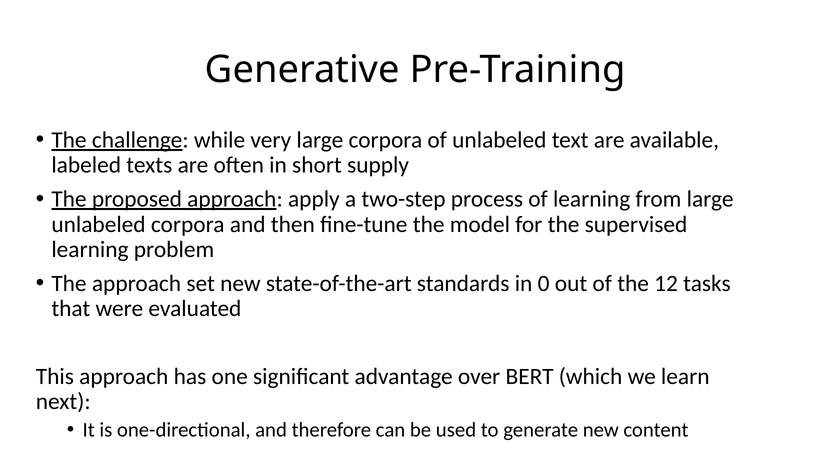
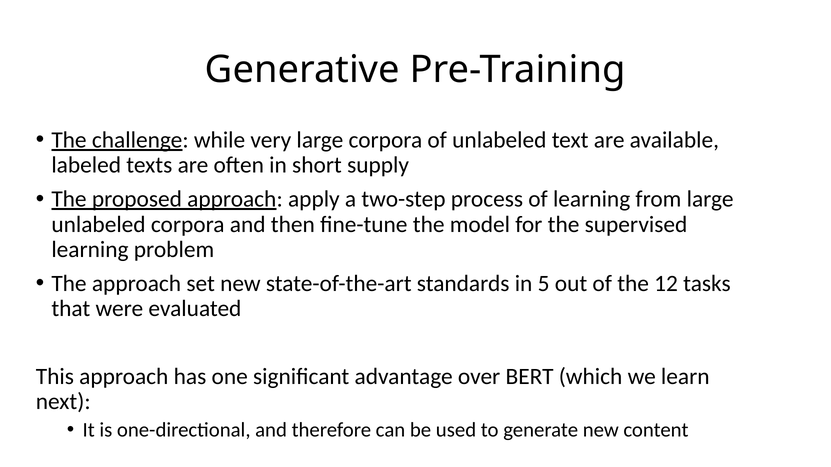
0: 0 -> 5
